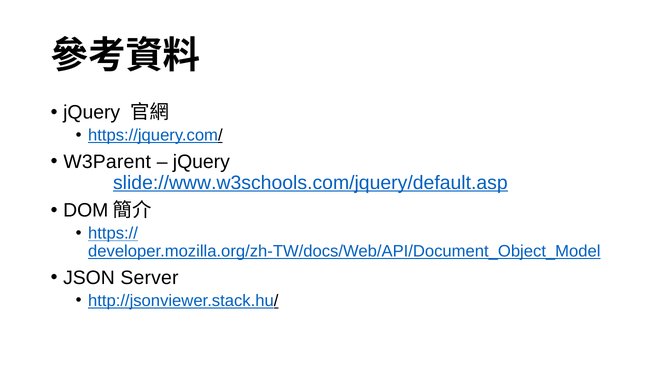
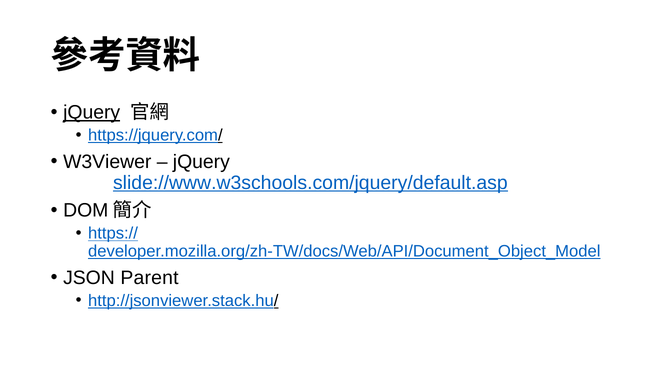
jQuery at (92, 112) underline: none -> present
W3Parent: W3Parent -> W3Viewer
Server: Server -> Parent
